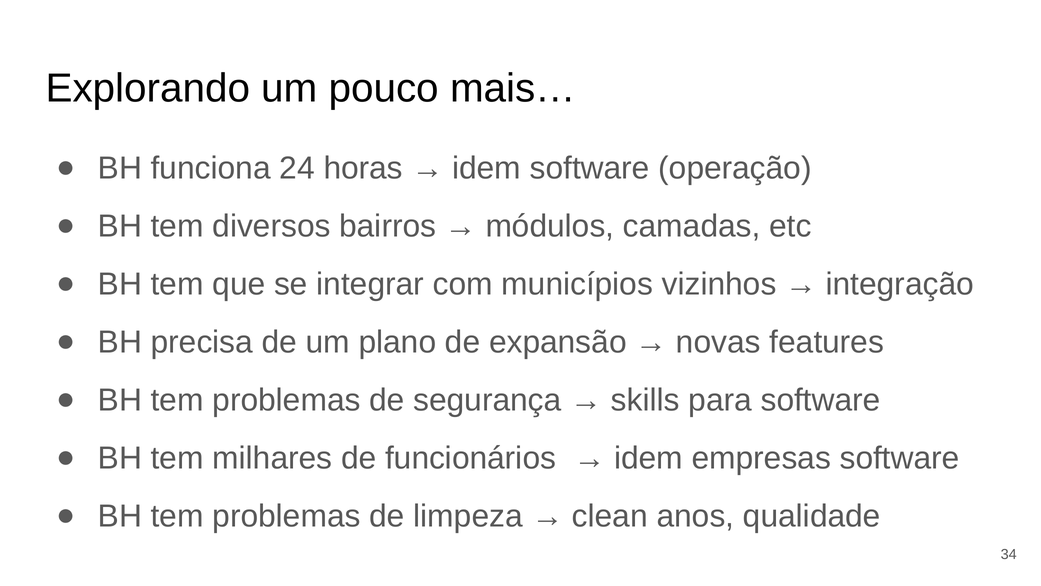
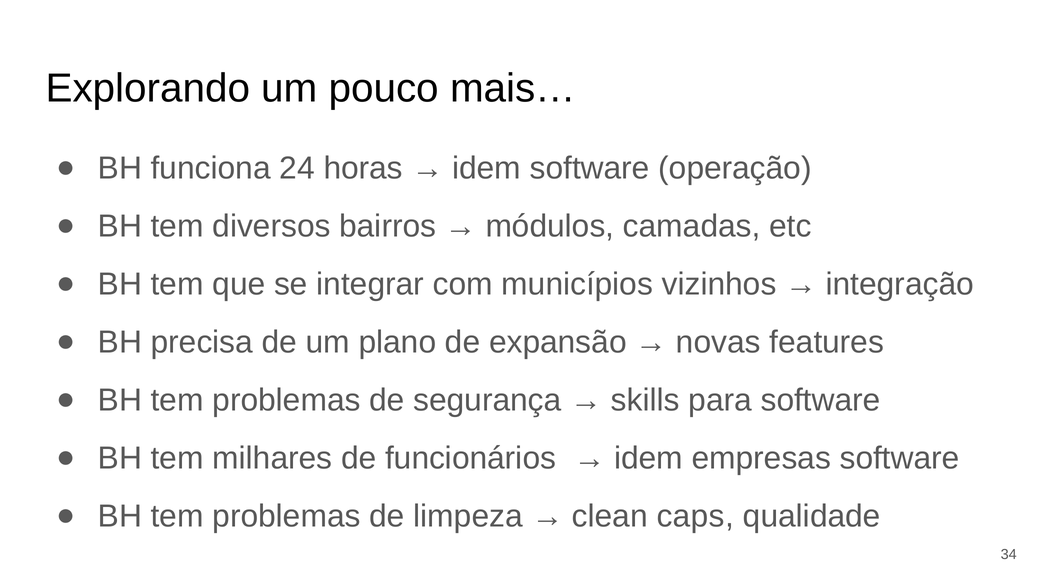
anos: anos -> caps
